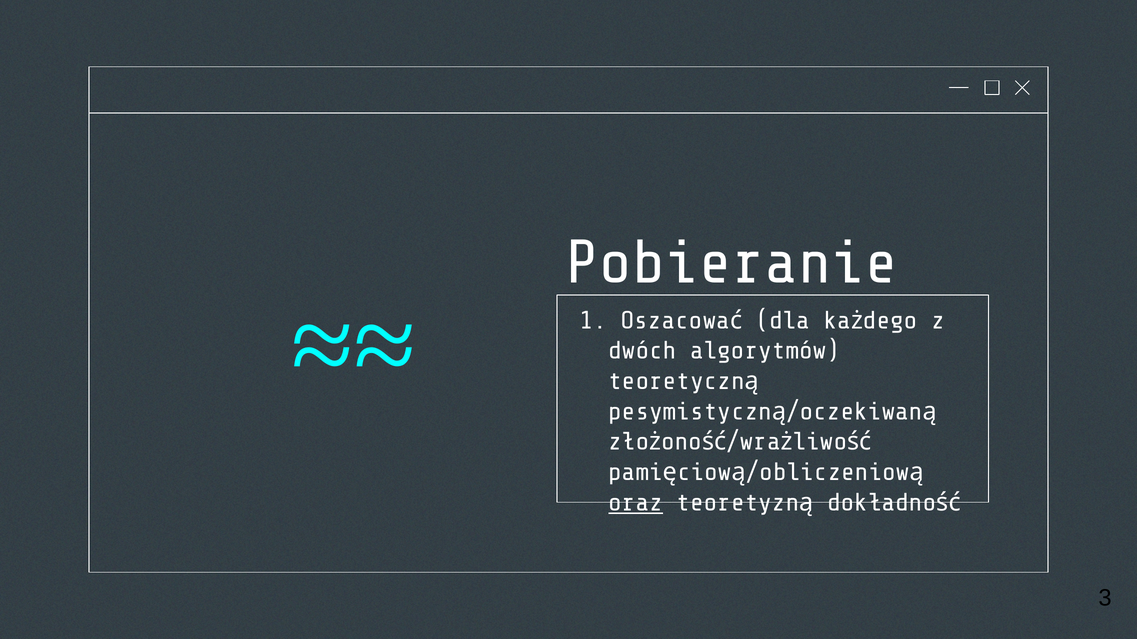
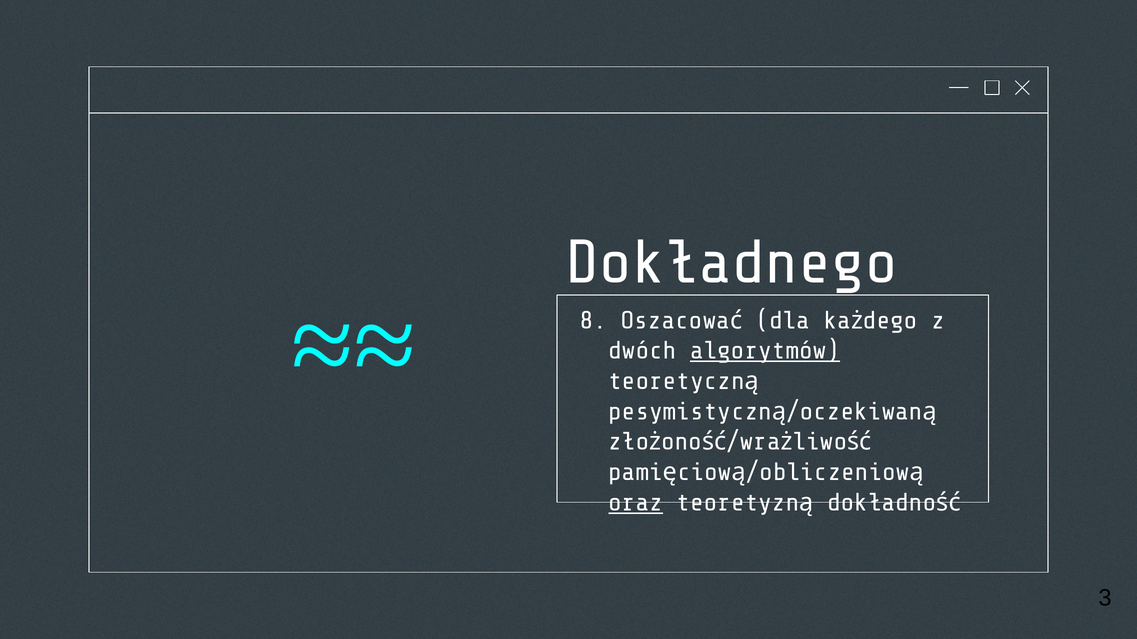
Pobieranie: Pobieranie -> Dokładnego
1: 1 -> 8
algorytmów underline: none -> present
